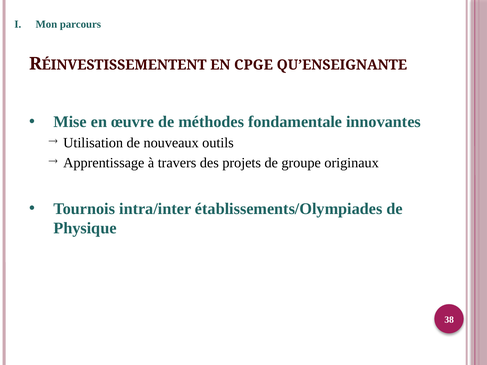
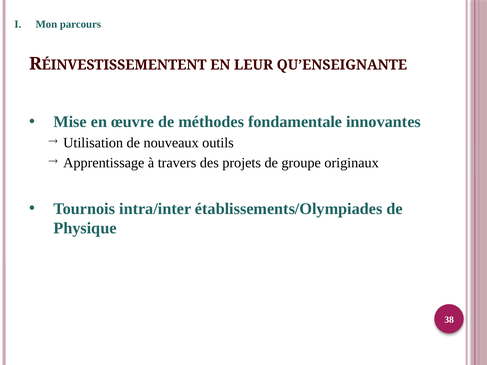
CPGE: CPGE -> LEUR
